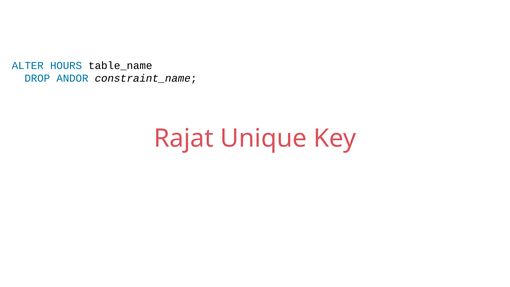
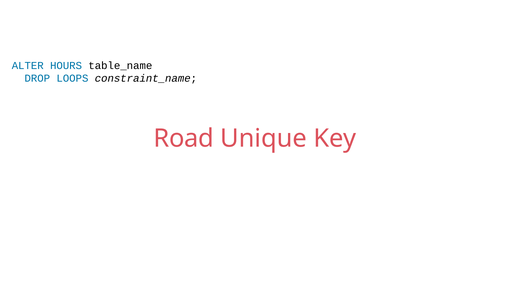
ANDOR: ANDOR -> LOOPS
Rajat: Rajat -> Road
